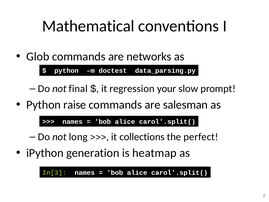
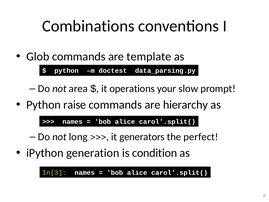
Mathematical: Mathematical -> Combinations
networks: networks -> template
final: final -> area
regression: regression -> operations
salesman: salesman -> hierarchy
collections: collections -> generators
heatmap: heatmap -> condition
